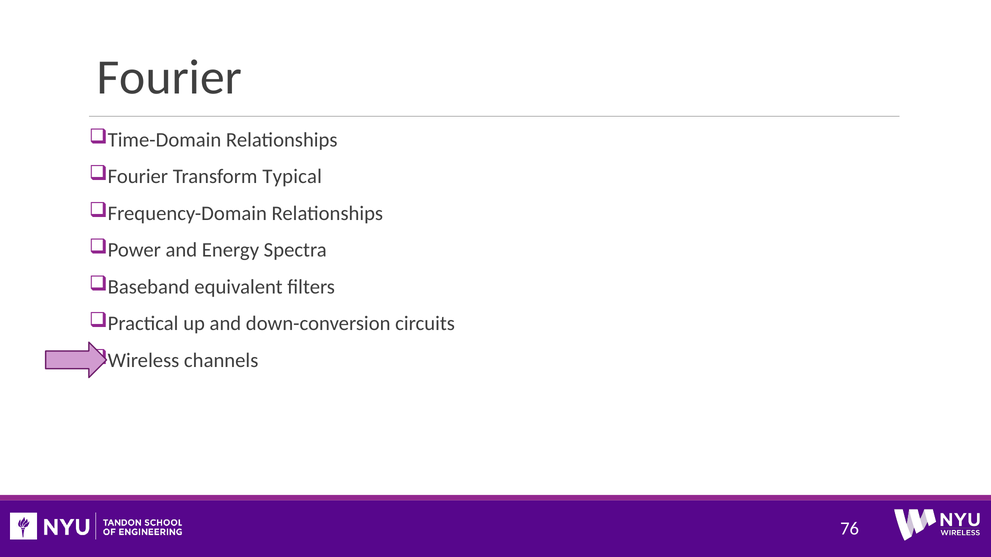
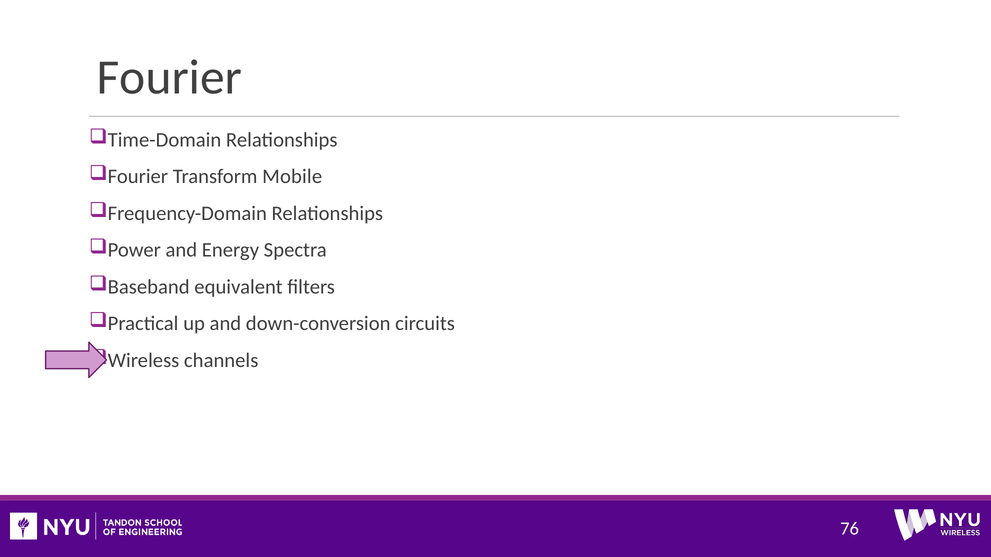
Typical: Typical -> Mobile
